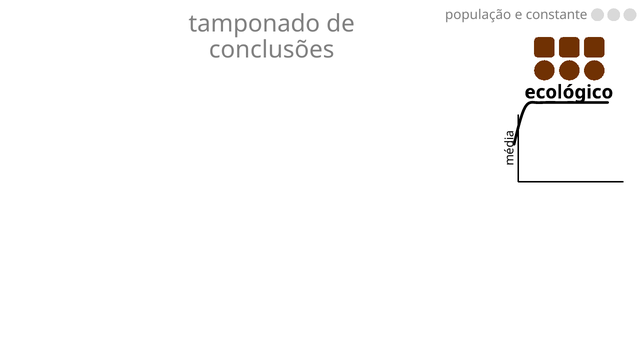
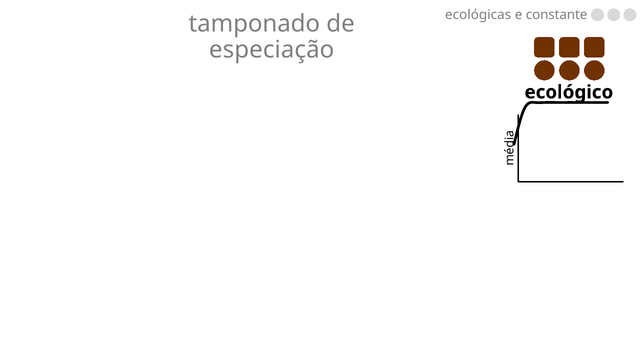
população: população -> ecológicas
conclusões: conclusões -> especiação
